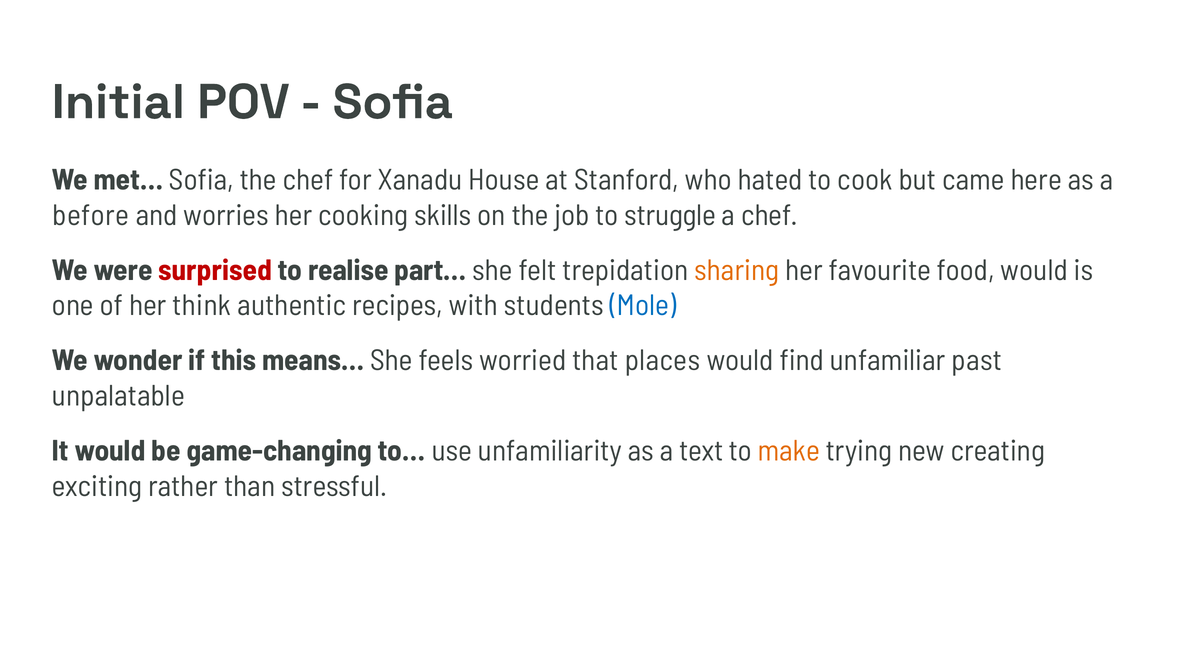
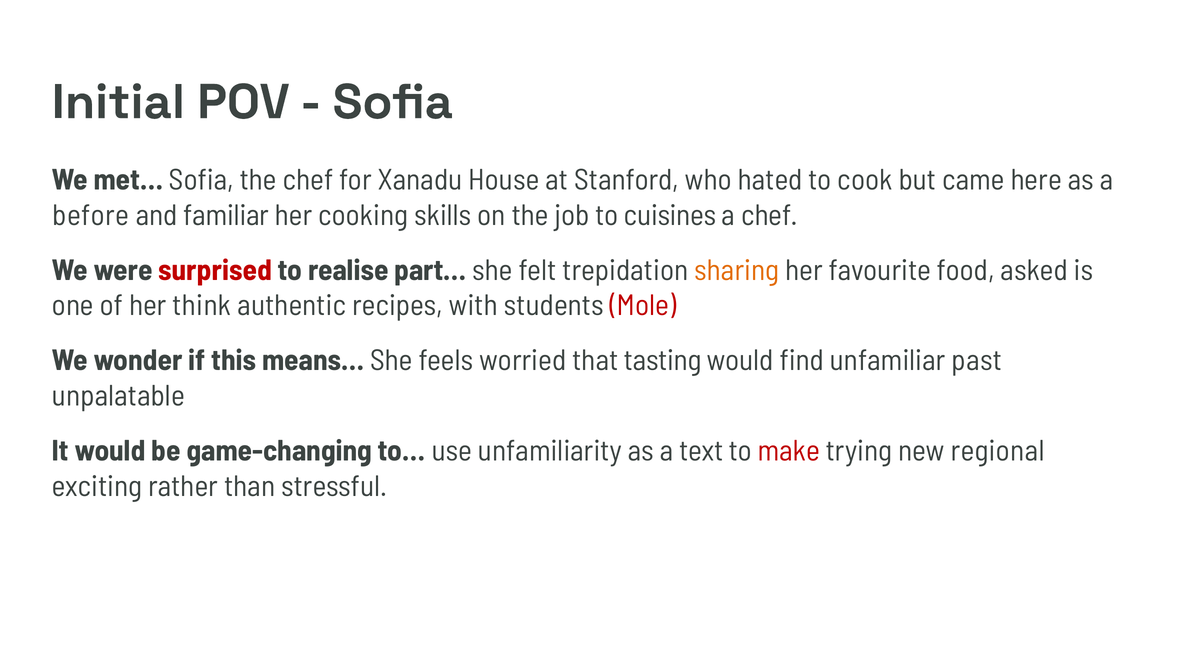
worries: worries -> familiar
struggle: struggle -> cuisines
food would: would -> asked
Mole colour: blue -> red
places: places -> tasting
make colour: orange -> red
creating: creating -> regional
